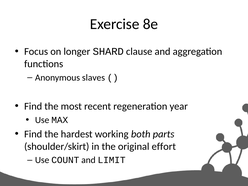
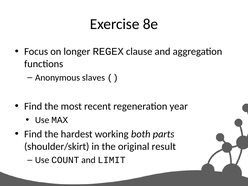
SHARD: SHARD -> REGEX
effort: effort -> result
